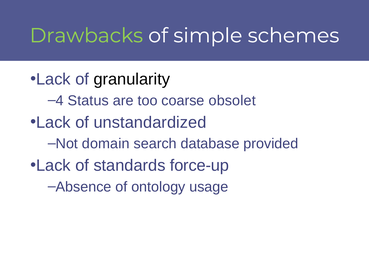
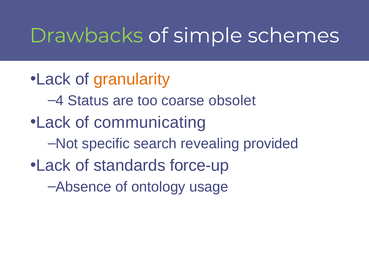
granularity colour: black -> orange
unstandardized: unstandardized -> communicating
domain: domain -> specific
database: database -> revealing
